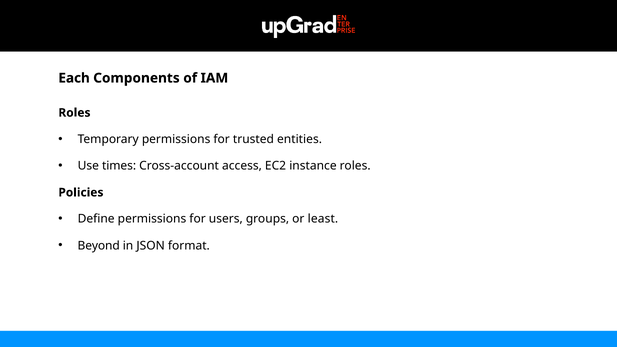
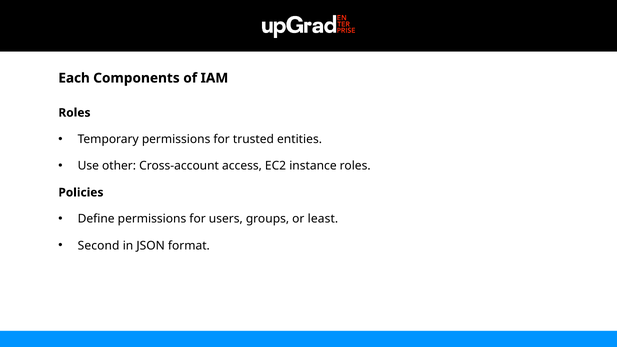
times: times -> other
Beyond: Beyond -> Second
